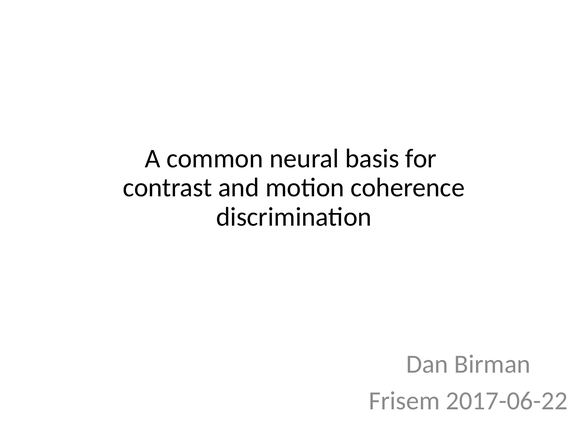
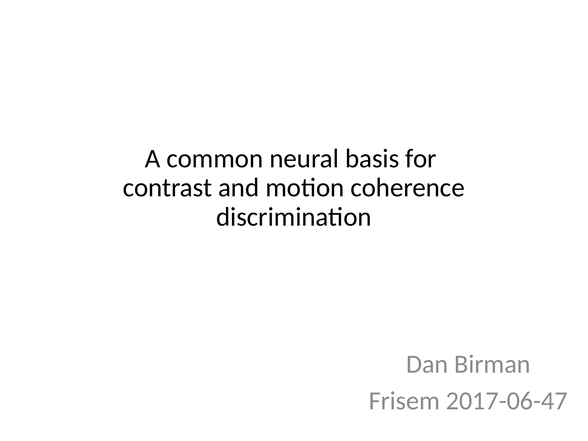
2017-06-22: 2017-06-22 -> 2017-06-47
